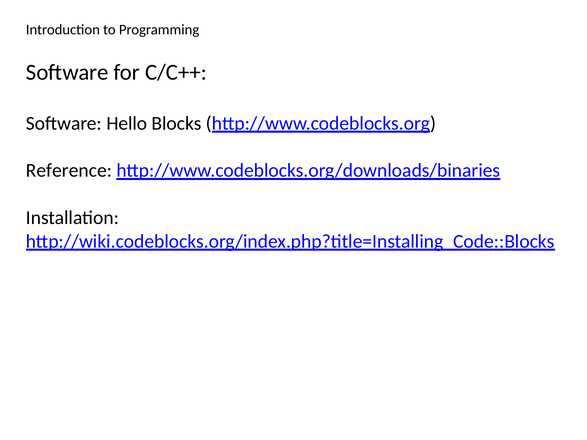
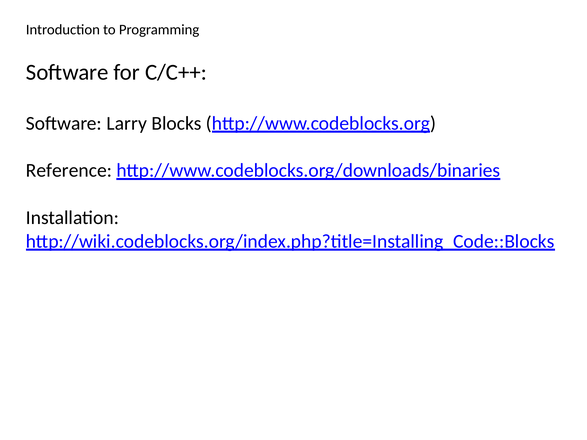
Hello: Hello -> Larry
